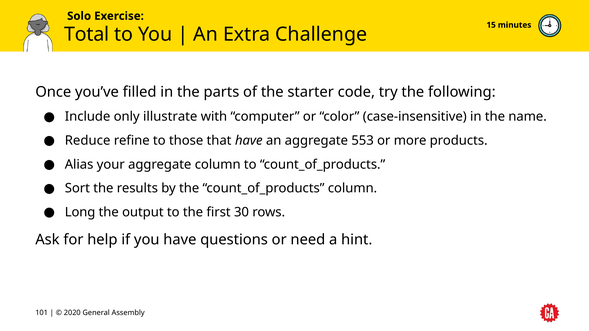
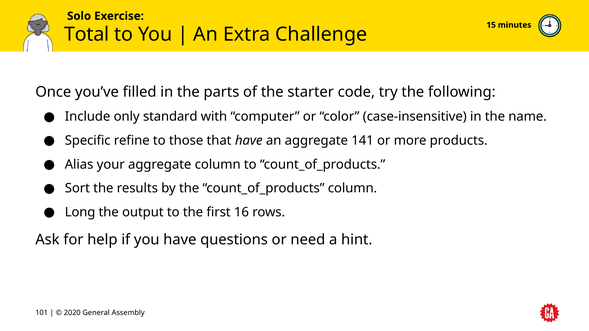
illustrate: illustrate -> standard
Reduce: Reduce -> Specific
553: 553 -> 141
30: 30 -> 16
